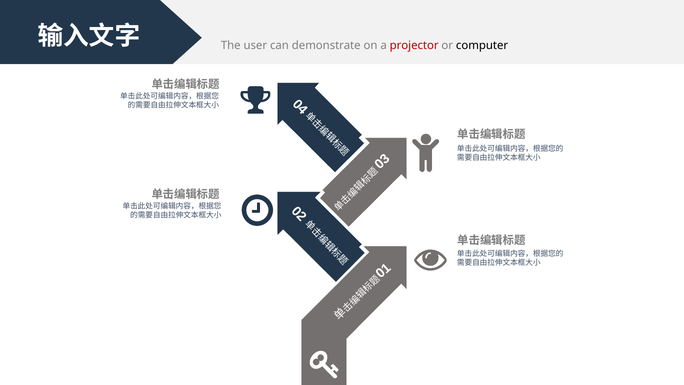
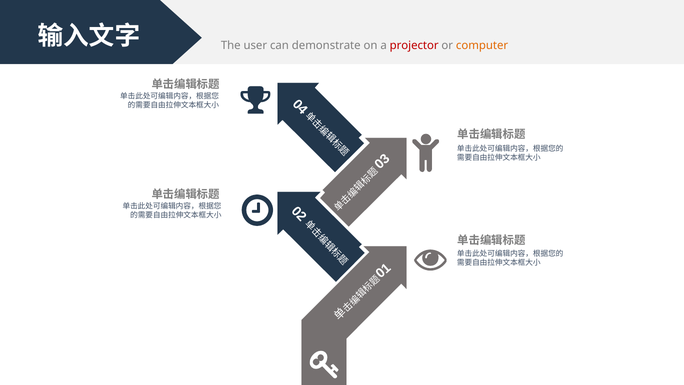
computer colour: black -> orange
